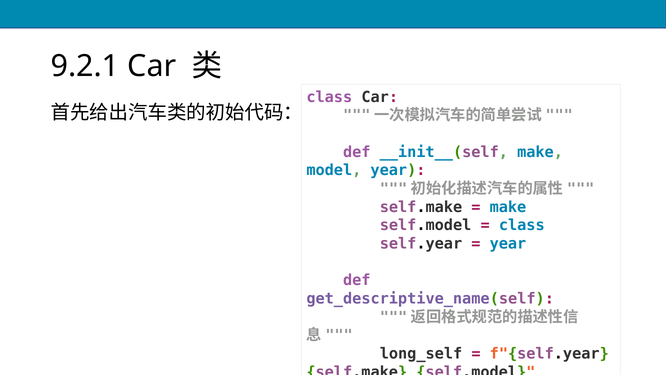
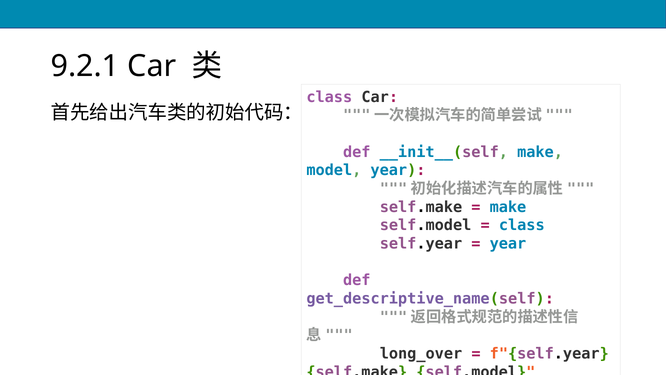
long_self: long_self -> long_over
